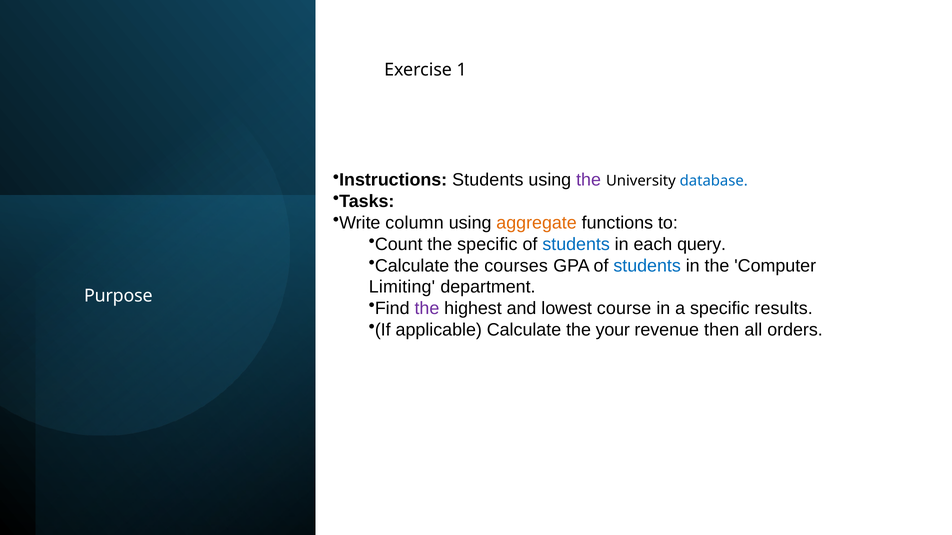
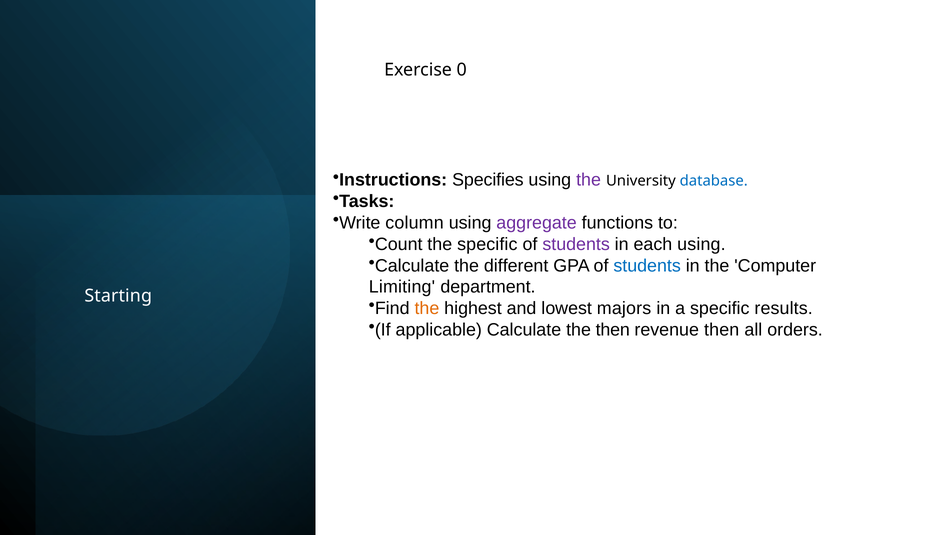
1: 1 -> 0
Instructions Students: Students -> Specifies
aggregate colour: orange -> purple
students at (576, 245) colour: blue -> purple
each query: query -> using
courses: courses -> different
Purpose: Purpose -> Starting
the at (427, 309) colour: purple -> orange
course: course -> majors
the your: your -> then
